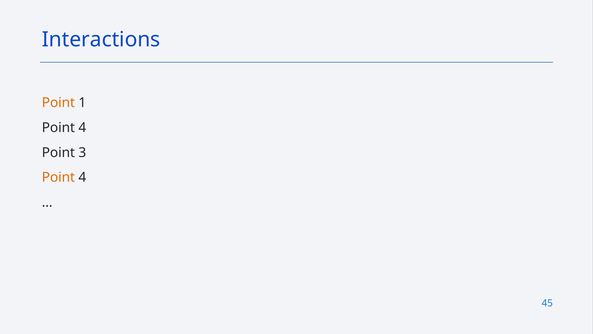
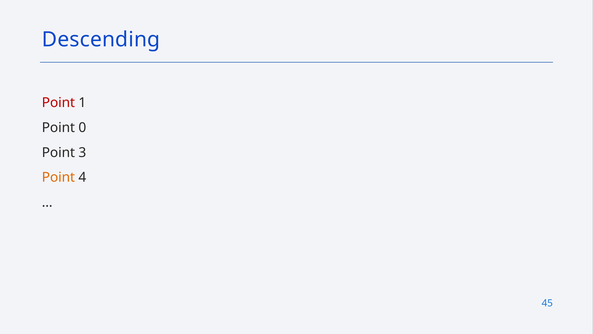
Interactions: Interactions -> Descending
Point at (58, 102) colour: orange -> red
4 at (82, 127): 4 -> 0
